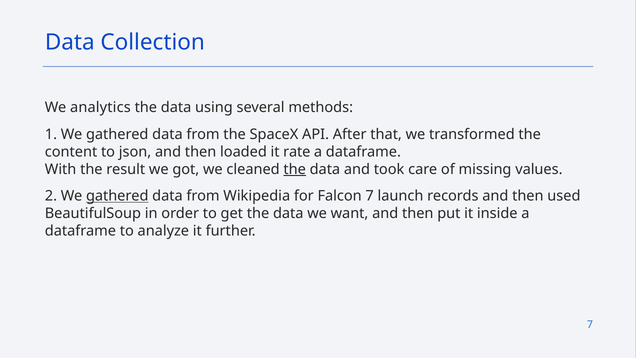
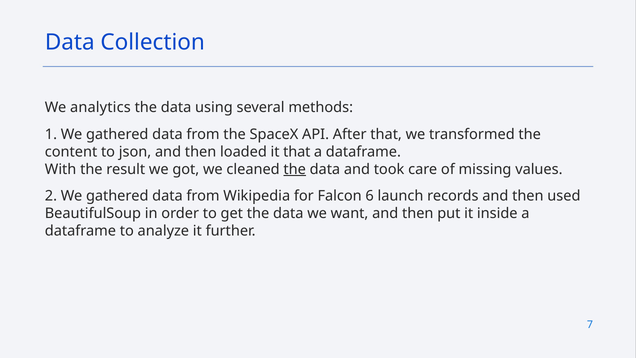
it rate: rate -> that
gathered at (117, 196) underline: present -> none
Falcon 7: 7 -> 6
